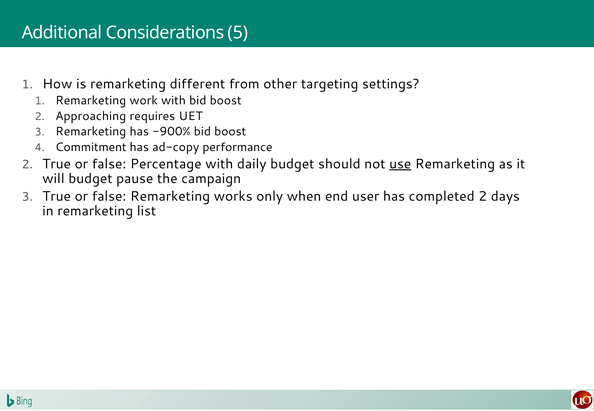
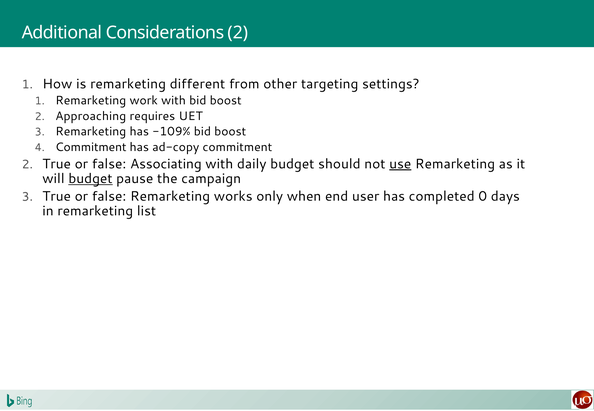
Considerations 5: 5 -> 2
-900%: -900% -> -109%
ad-copy performance: performance -> commitment
Percentage: Percentage -> Associating
budget at (90, 179) underline: none -> present
completed 2: 2 -> 0
